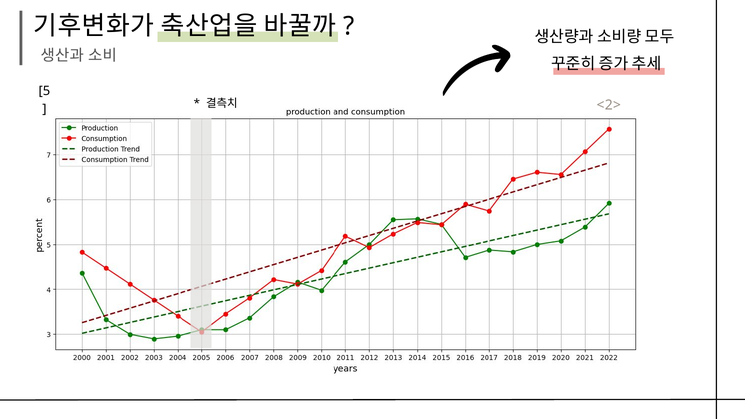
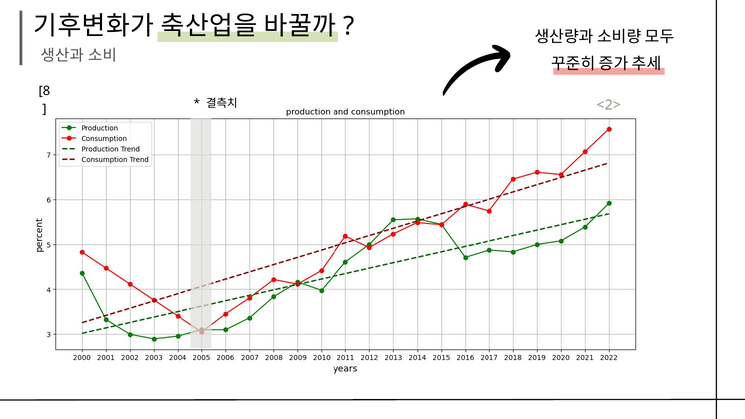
5: 5 -> 8
